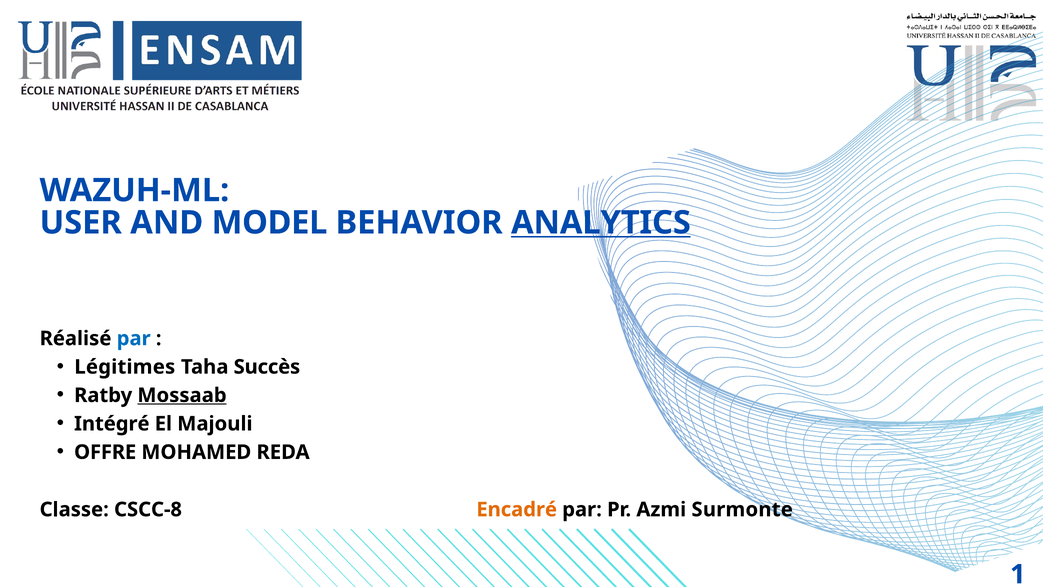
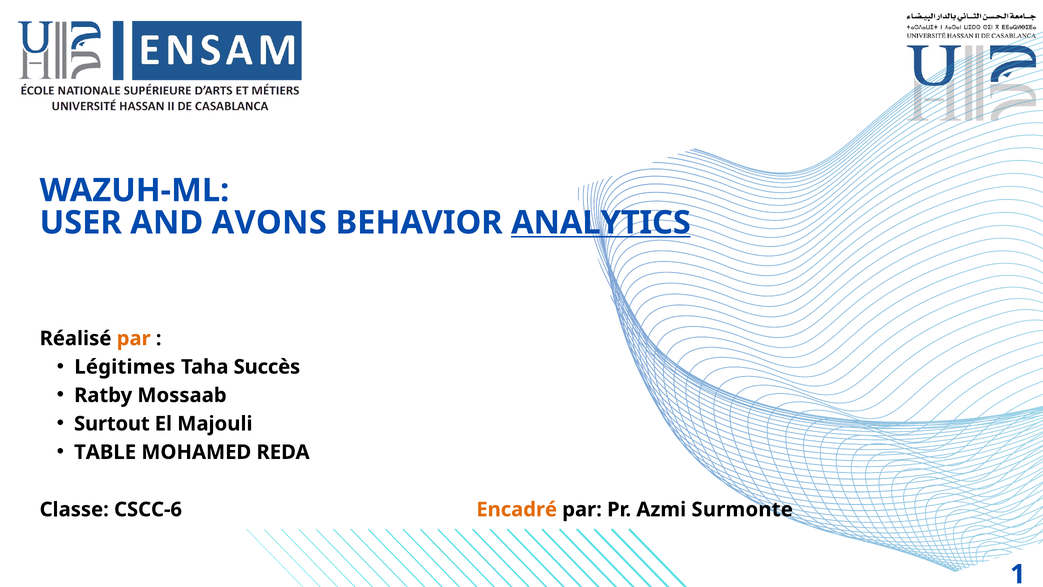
MODEL: MODEL -> AVONS
par at (134, 338) colour: blue -> orange
Mossaab underline: present -> none
Intégré: Intégré -> Surtout
OFFRE: OFFRE -> TABLE
CSCC-8: CSCC-8 -> CSCC-6
